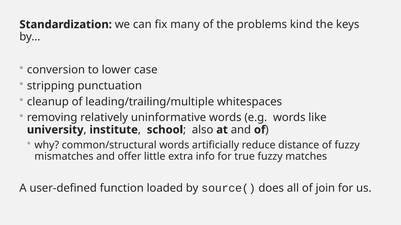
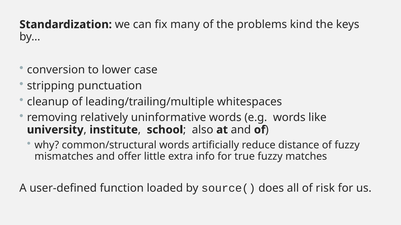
join: join -> risk
